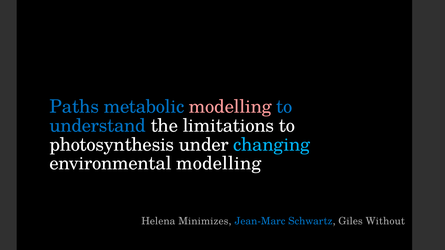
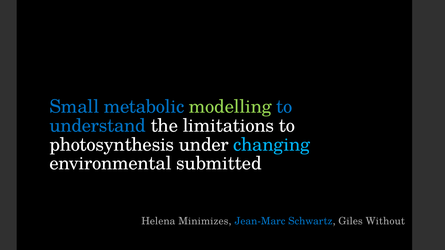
Paths: Paths -> Small
modelling at (230, 107) colour: pink -> light green
environmental modelling: modelling -> submitted
